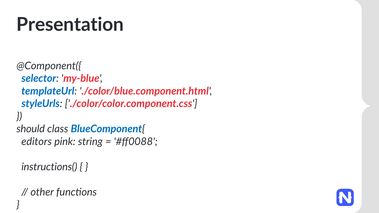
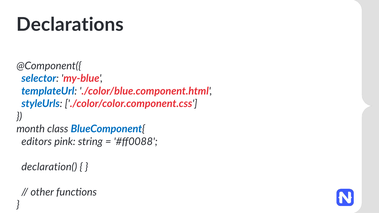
Presentation: Presentation -> Declarations
should: should -> month
instructions(: instructions( -> declaration(
